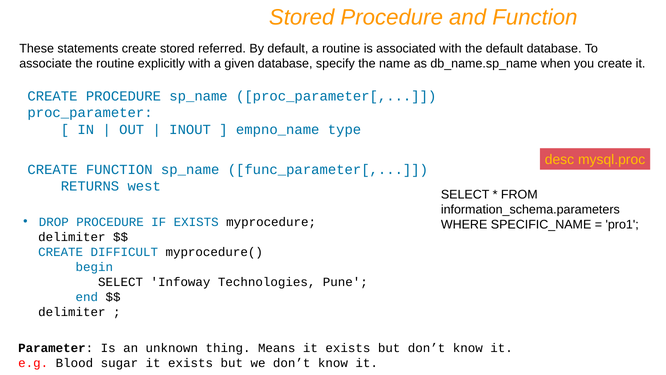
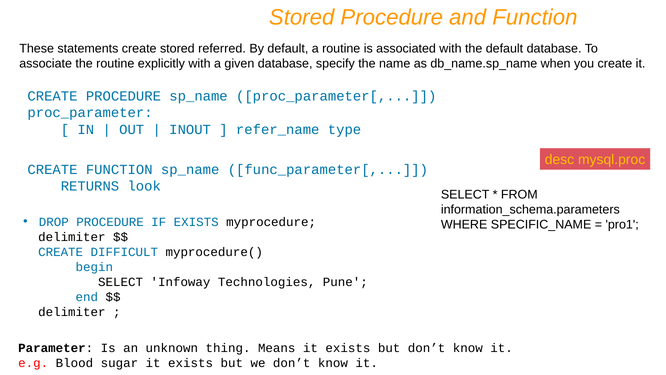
empno_name: empno_name -> refer_name
west: west -> look
